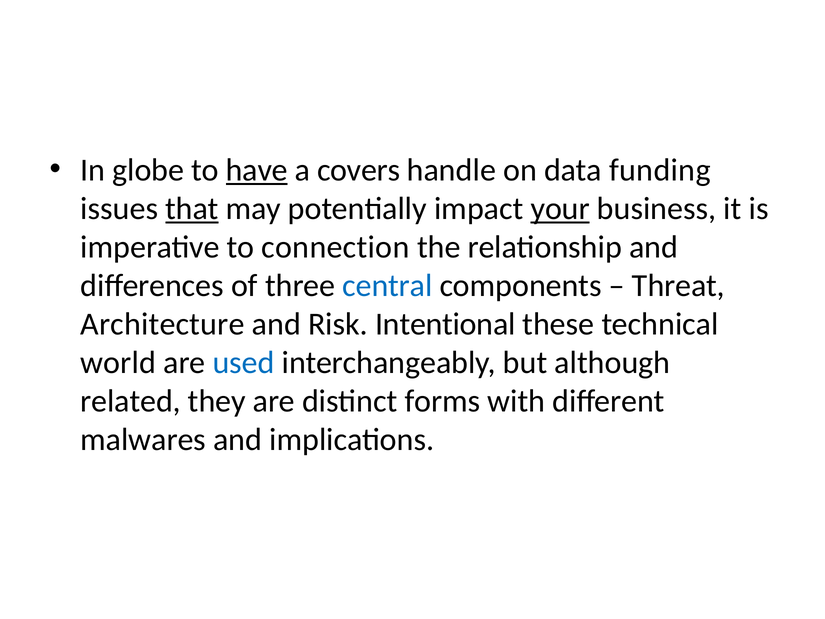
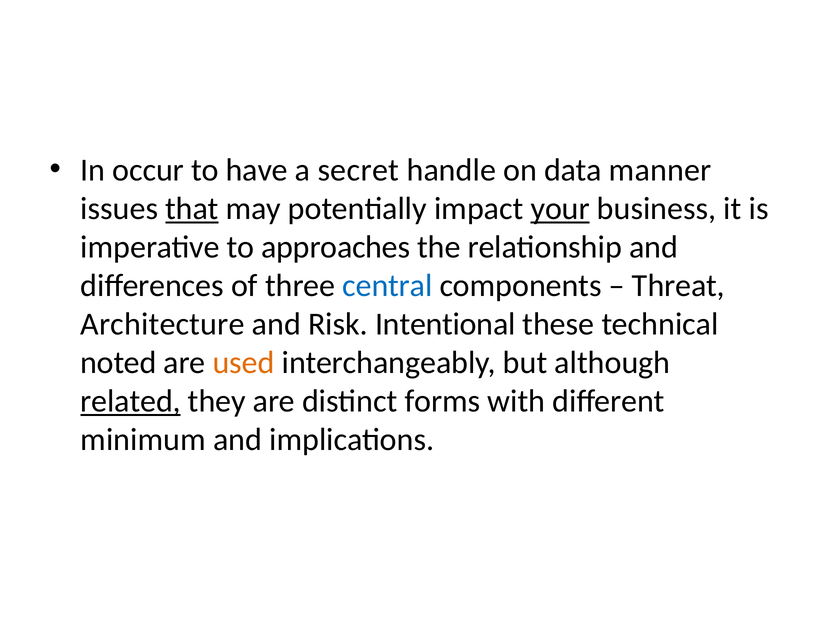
globe: globe -> occur
have underline: present -> none
covers: covers -> secret
funding: funding -> manner
connection: connection -> approaches
world: world -> noted
used colour: blue -> orange
related underline: none -> present
malwares: malwares -> minimum
